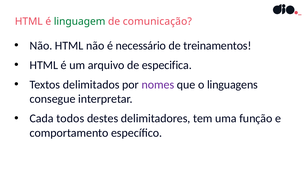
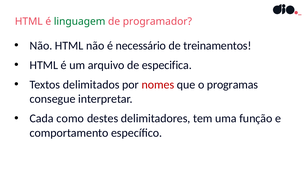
comunicação: comunicação -> programador
nomes colour: purple -> red
linguagens: linguagens -> programas
todos: todos -> como
